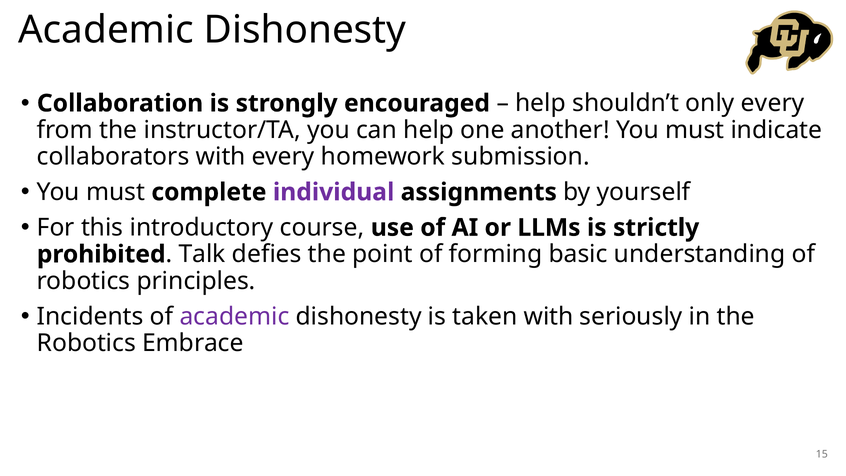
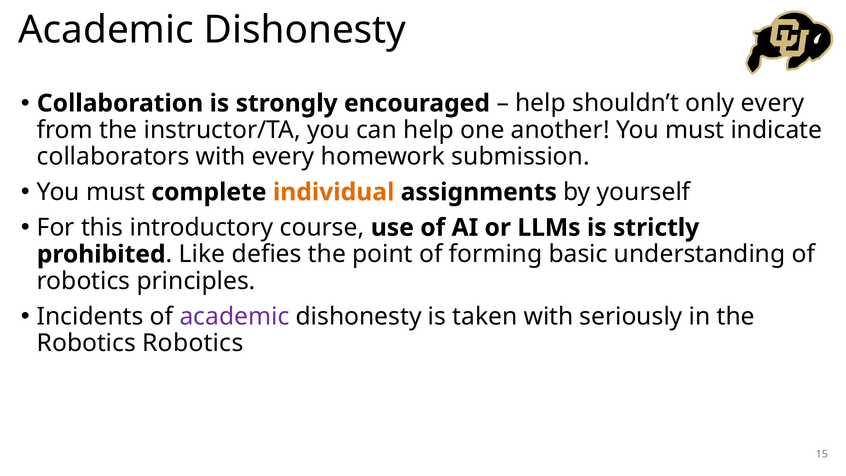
individual colour: purple -> orange
Talk: Talk -> Like
Robotics Embrace: Embrace -> Robotics
